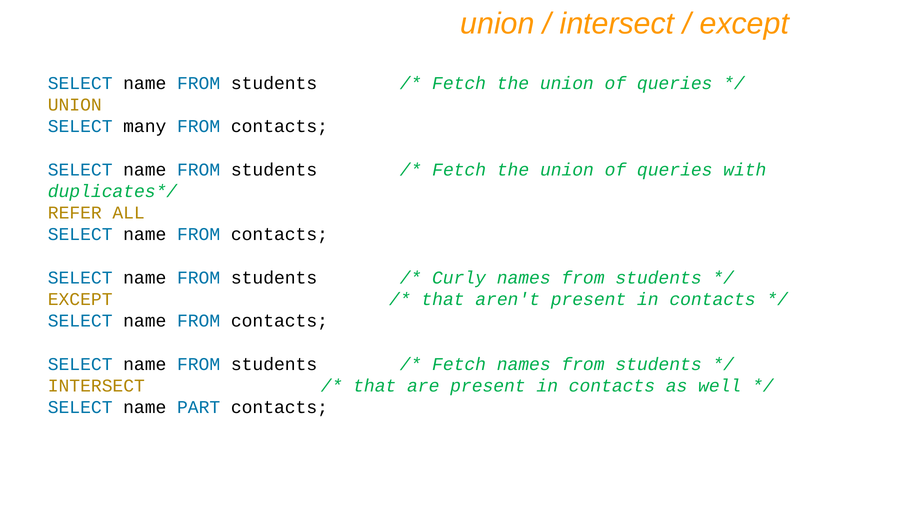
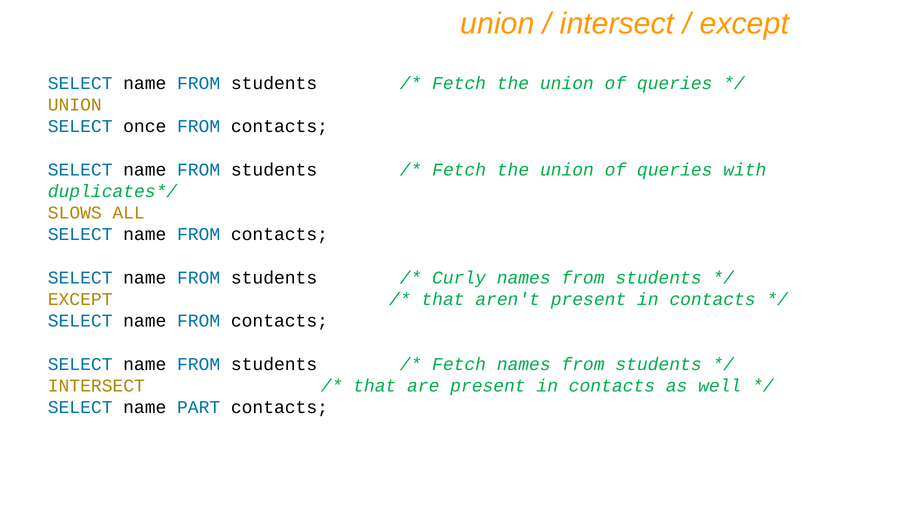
many: many -> once
REFER: REFER -> SLOWS
